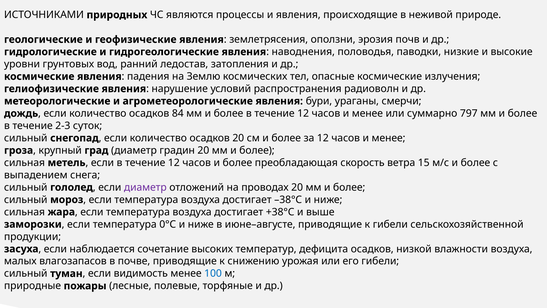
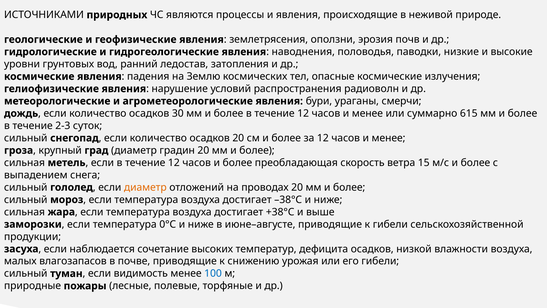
84: 84 -> 30
797: 797 -> 615
диаметр at (145, 187) colour: purple -> orange
